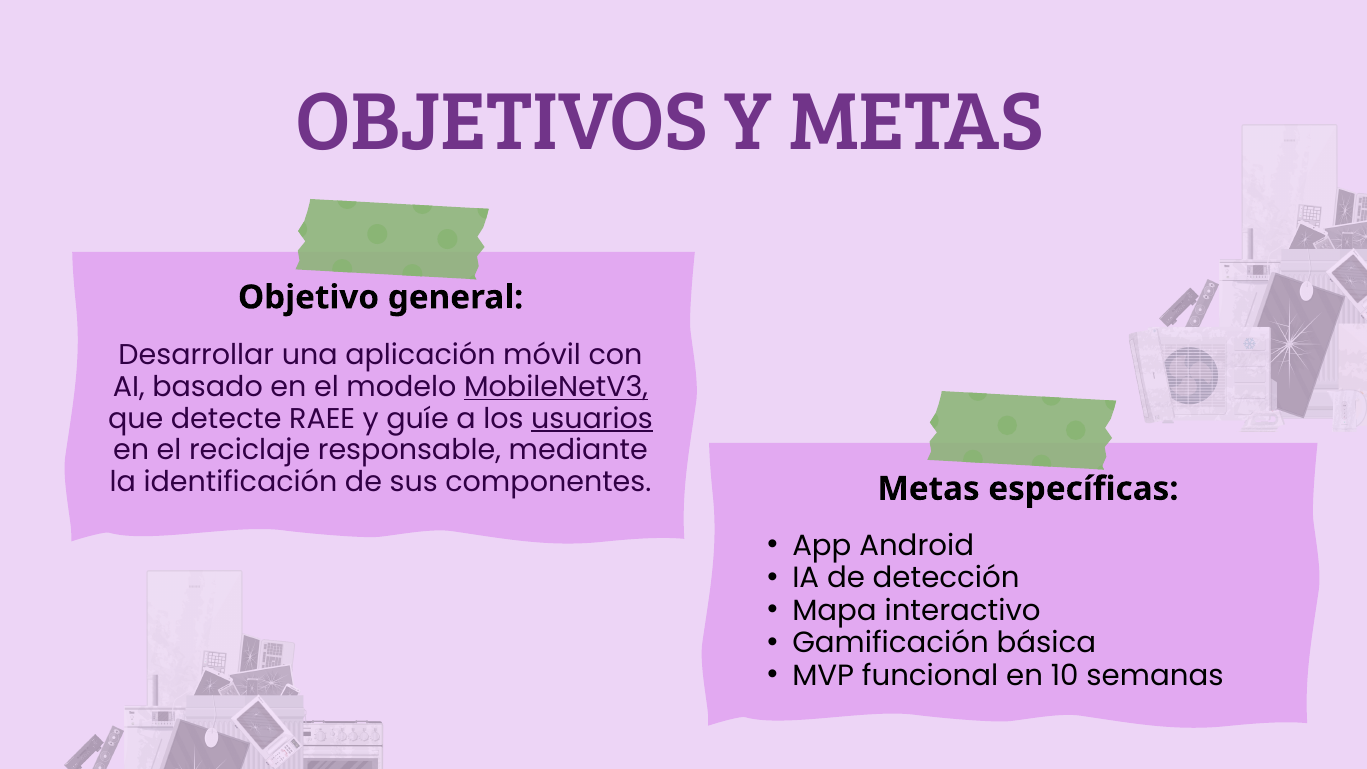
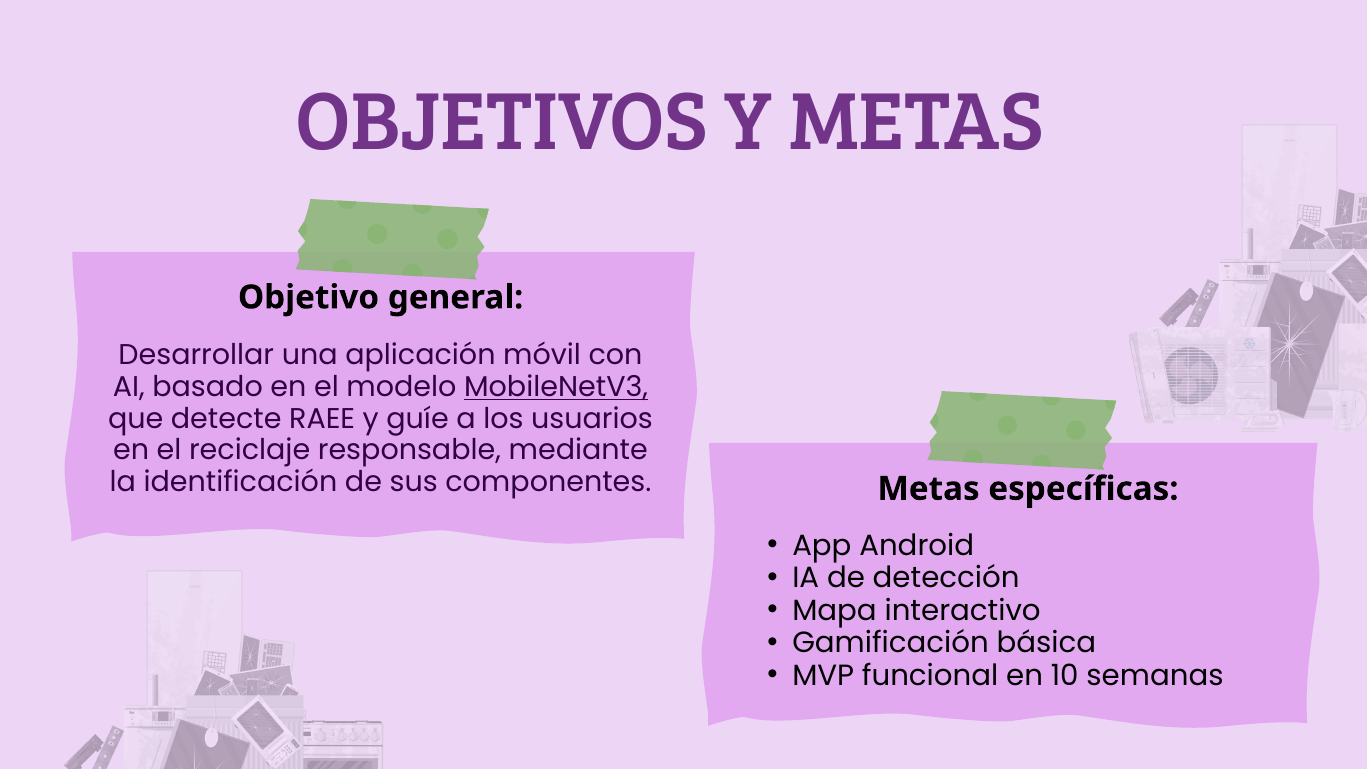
usuarios underline: present -> none
